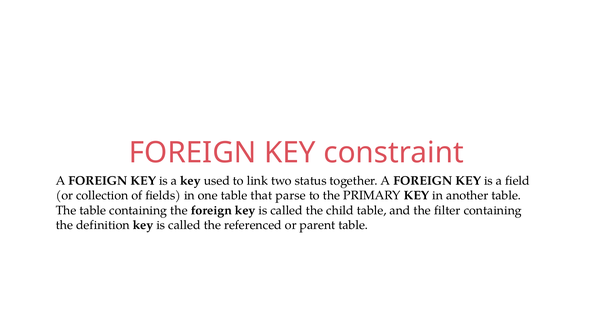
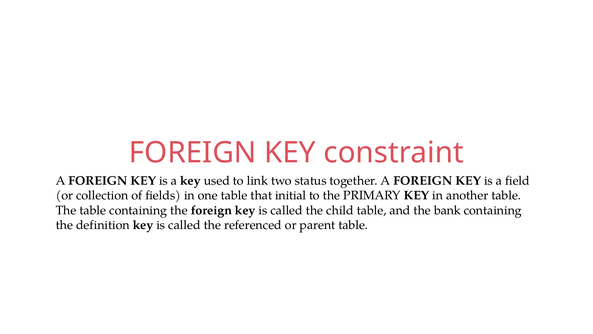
parse: parse -> initial
filter: filter -> bank
